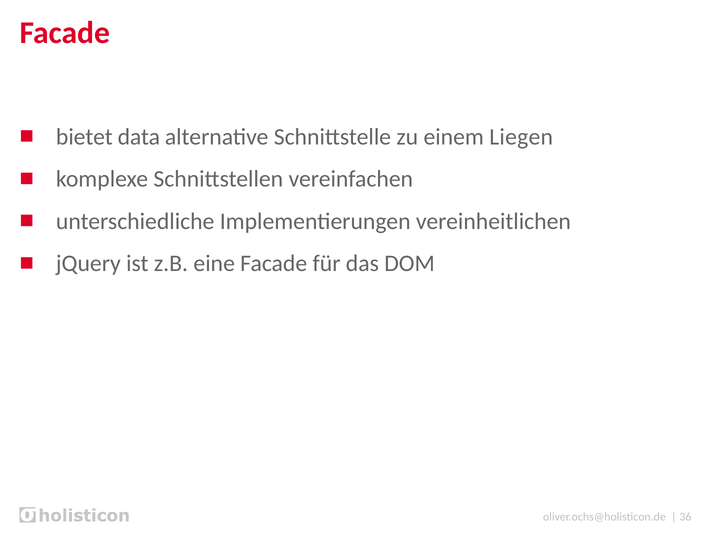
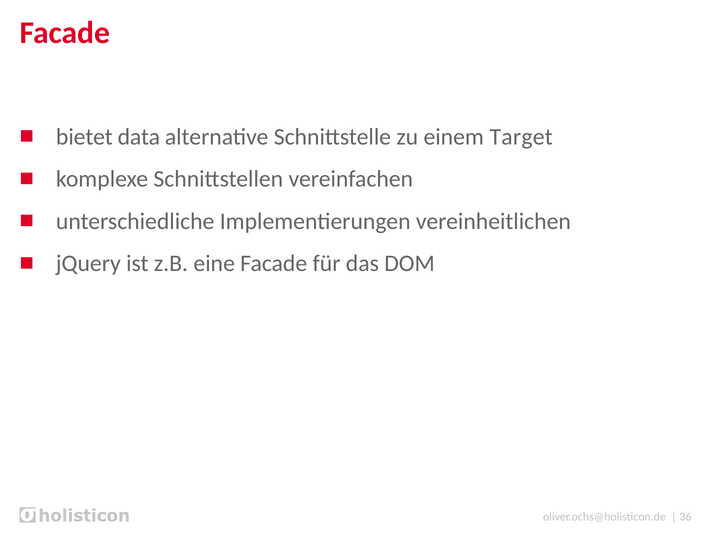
Liegen: Liegen -> Target
